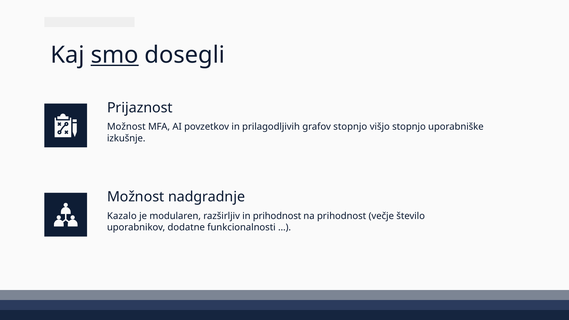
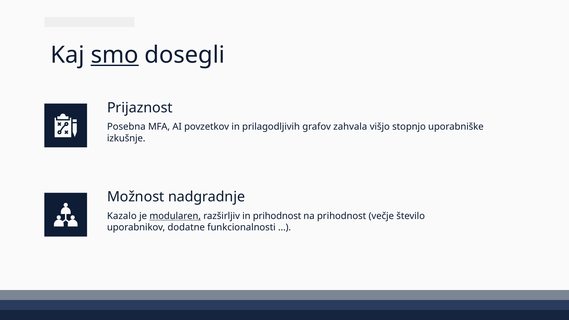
Možnost at (126, 127): Možnost -> Posebna
grafov stopnjo: stopnjo -> zahvala
modularen underline: none -> present
